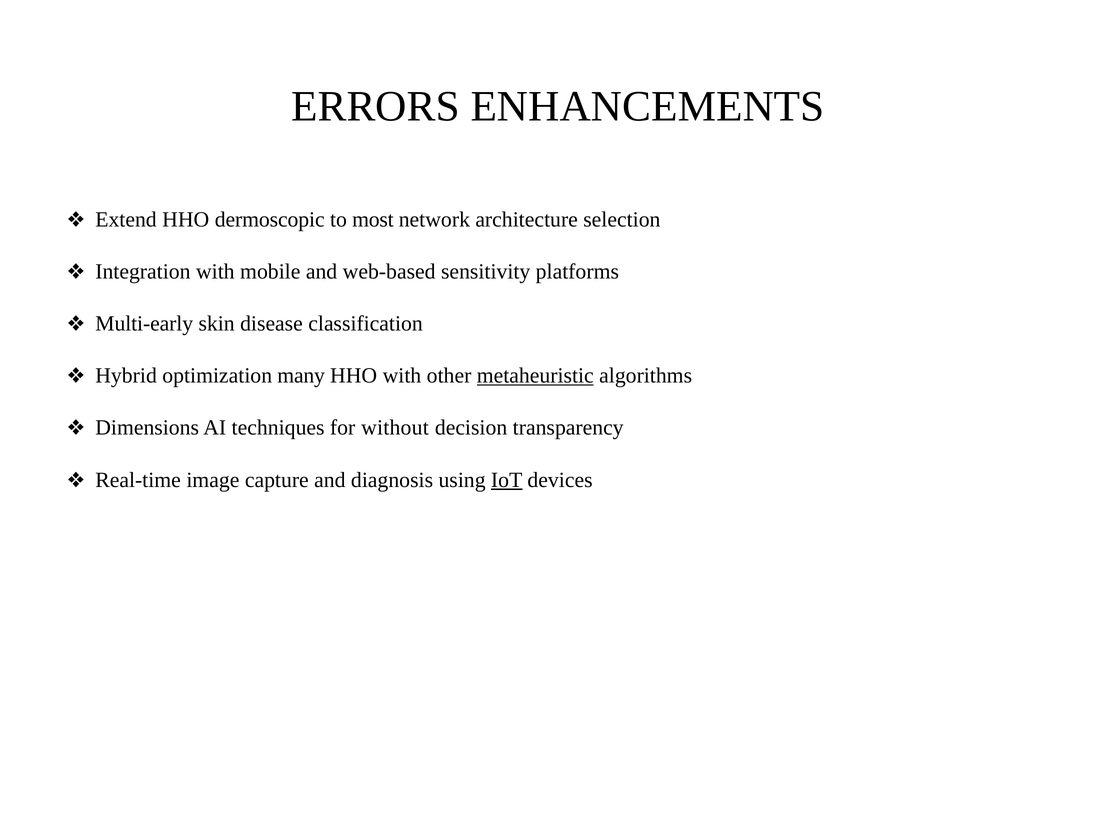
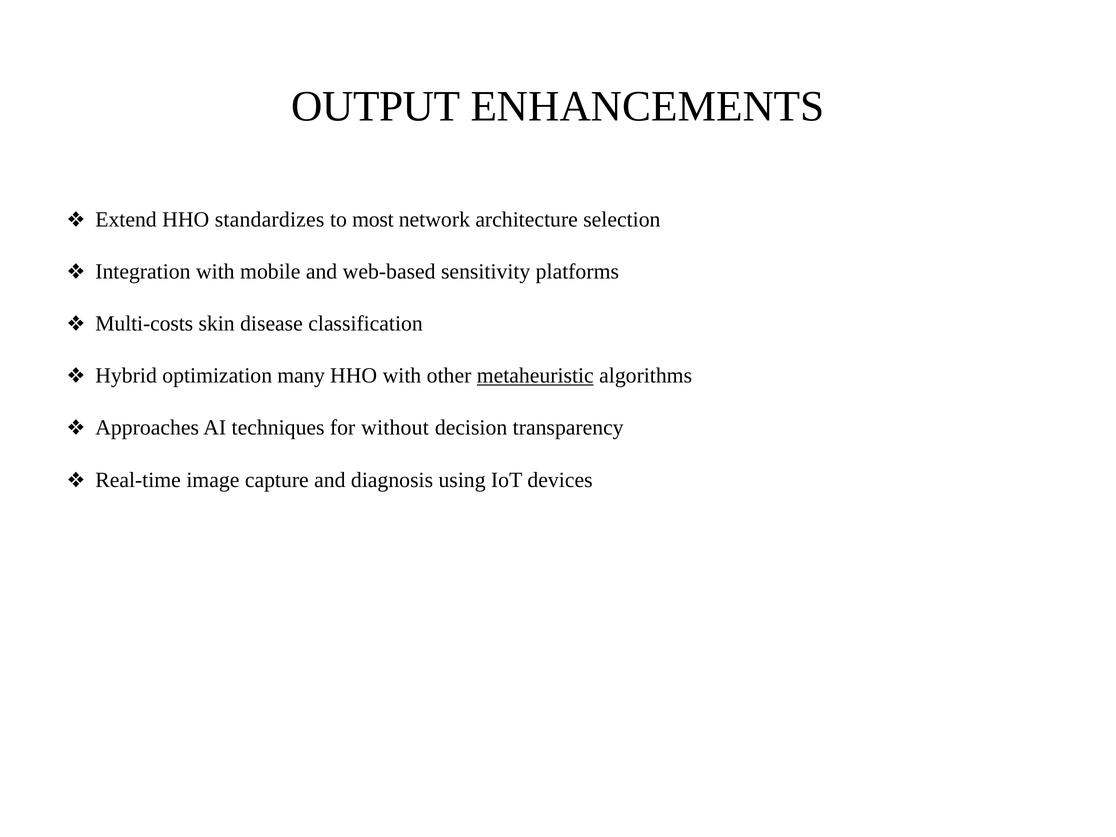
ERRORS: ERRORS -> OUTPUT
dermoscopic: dermoscopic -> standardizes
Multi-early: Multi-early -> Multi-costs
Dimensions: Dimensions -> Approaches
IoT underline: present -> none
